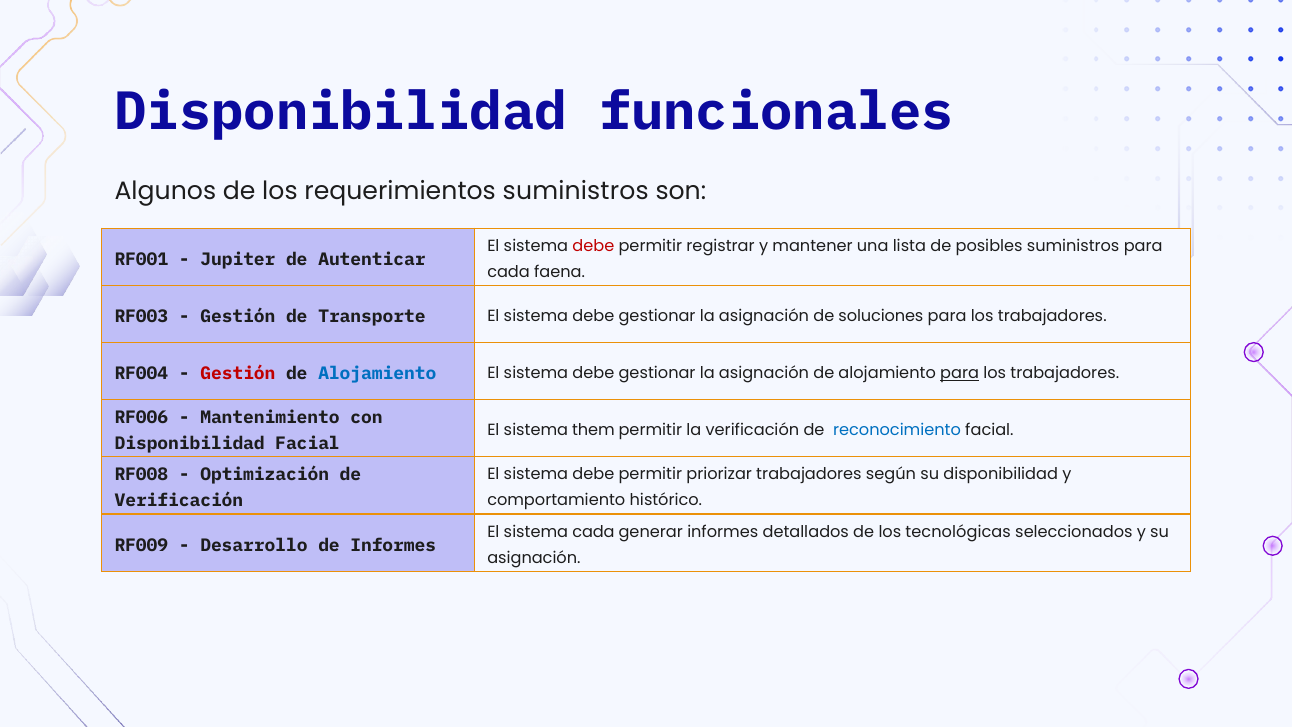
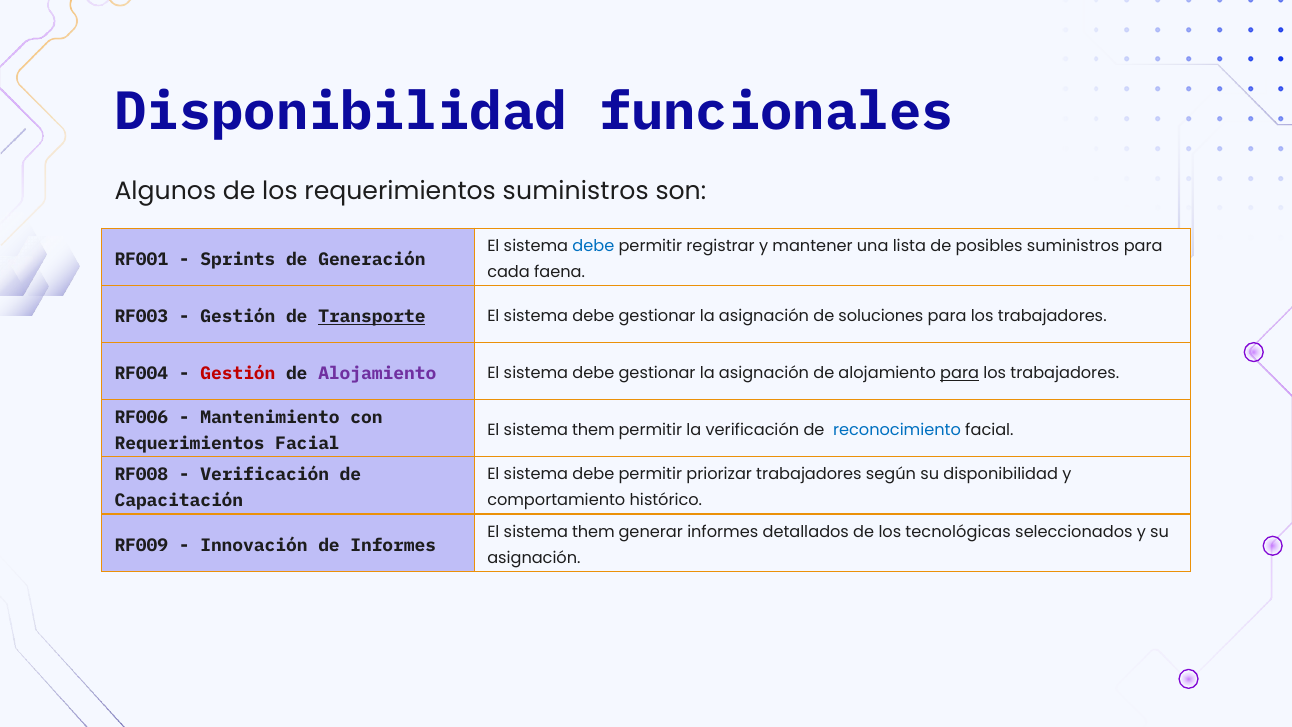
Jupiter: Jupiter -> Sprints
Autenticar: Autenticar -> Generación
debe at (593, 246) colour: red -> blue
Transporte underline: none -> present
Alojamiento at (377, 373) colour: blue -> purple
Disponibilidad at (190, 444): Disponibilidad -> Requerimientos
Optimización at (265, 474): Optimización -> Verificación
Verificación at (179, 501): Verificación -> Capacitación
Desarrollo: Desarrollo -> Innovación
Informes El sistema cada: cada -> them
